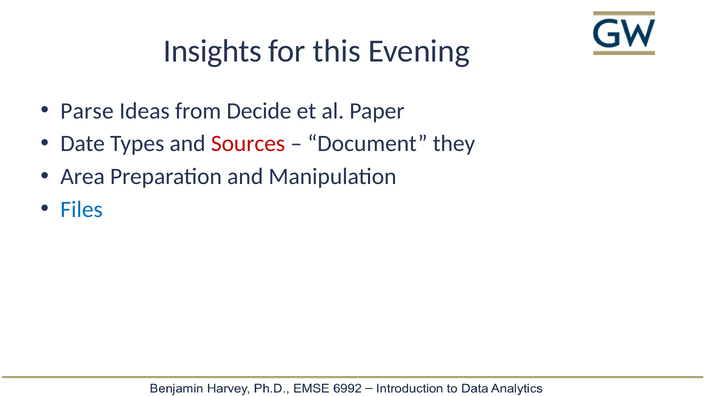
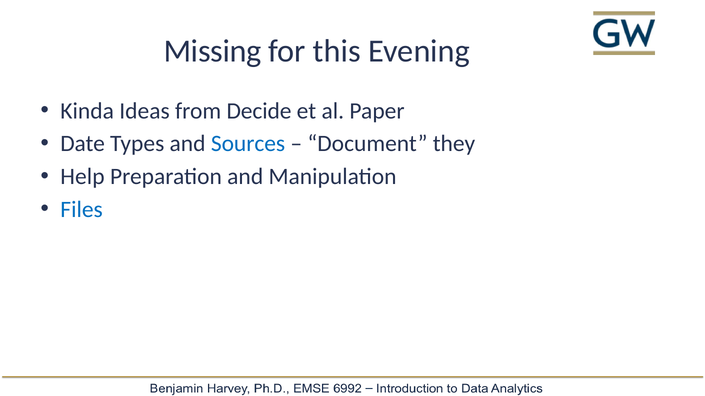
Insights: Insights -> Missing
Parse: Parse -> Kinda
Sources colour: red -> blue
Area: Area -> Help
